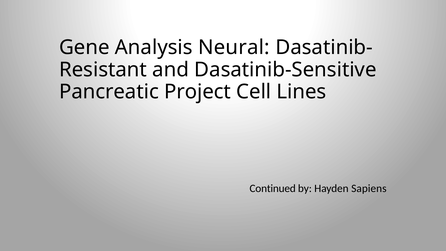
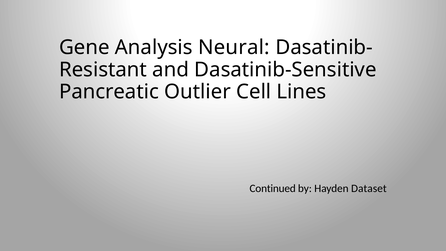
Project: Project -> Outlier
Sapiens: Sapiens -> Dataset
